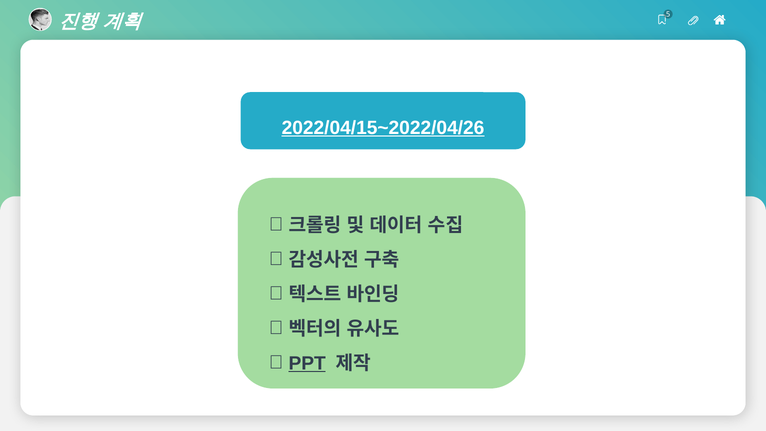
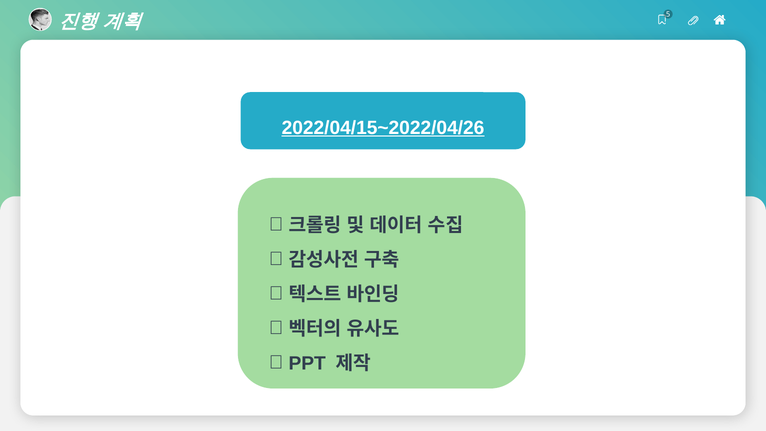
PPT underline: present -> none
